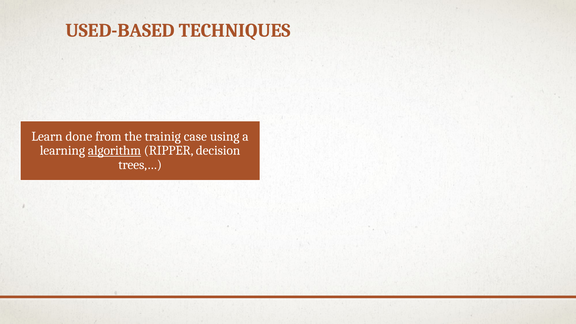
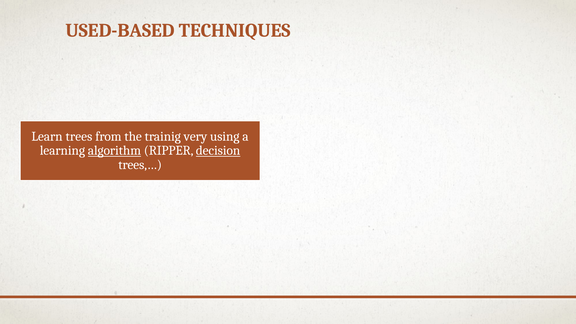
done: done -> trees
case: case -> very
decision underline: none -> present
